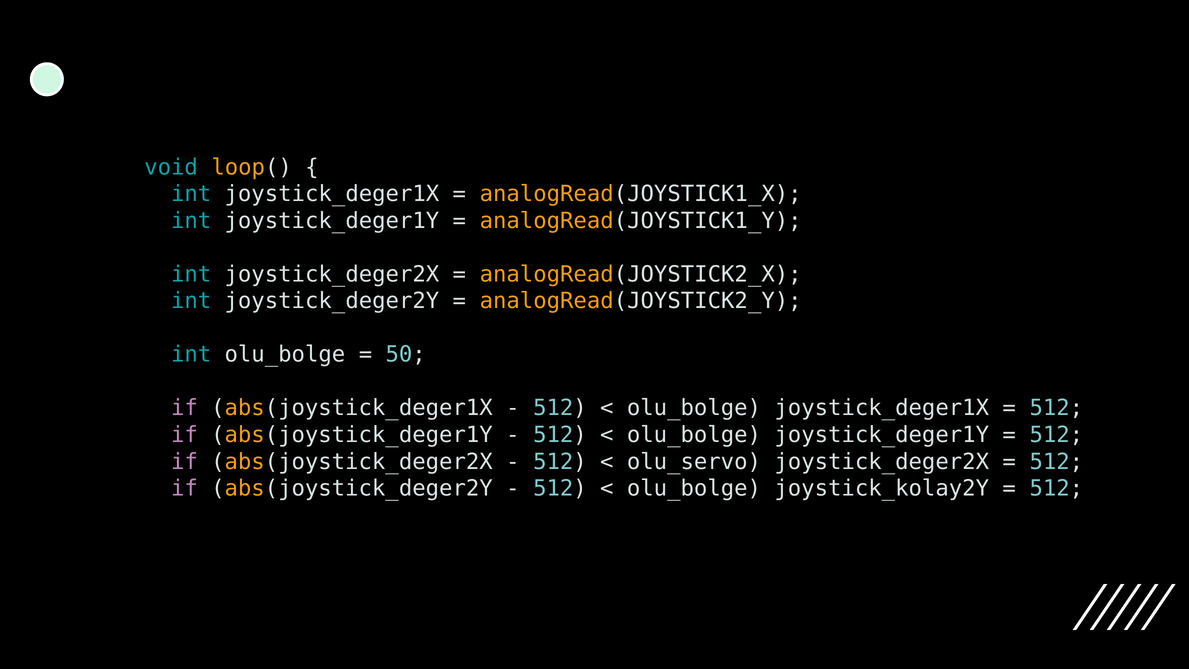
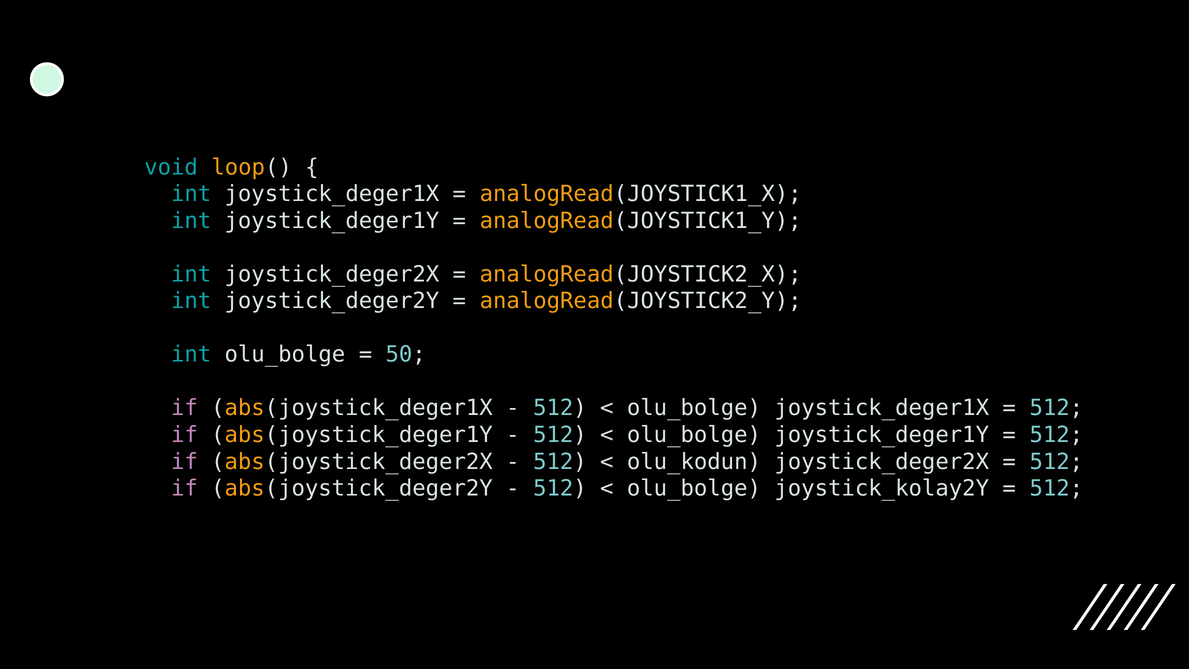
olu_servo: olu_servo -> olu_kodun
